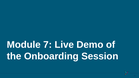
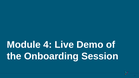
7: 7 -> 4
